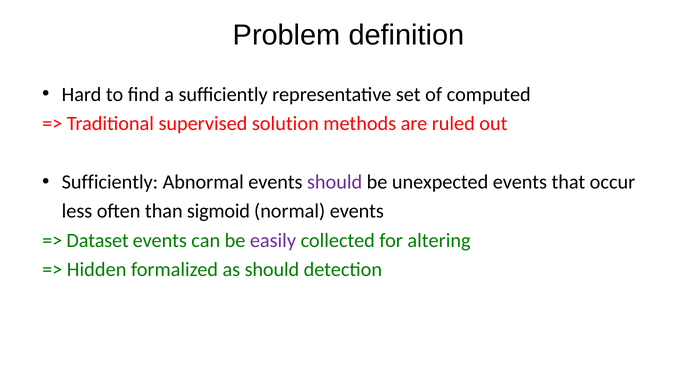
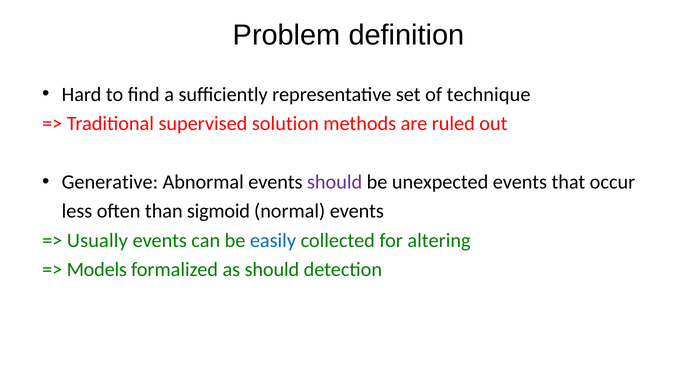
computed: computed -> technique
Sufficiently at (110, 182): Sufficiently -> Generative
Dataset: Dataset -> Usually
easily colour: purple -> blue
Hidden: Hidden -> Models
